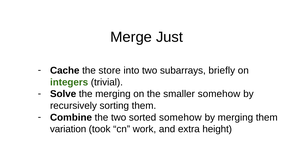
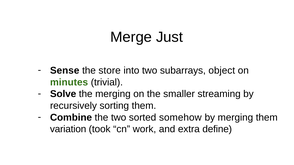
Cache: Cache -> Sense
briefly: briefly -> object
integers: integers -> minutes
smaller somehow: somehow -> streaming
height: height -> define
